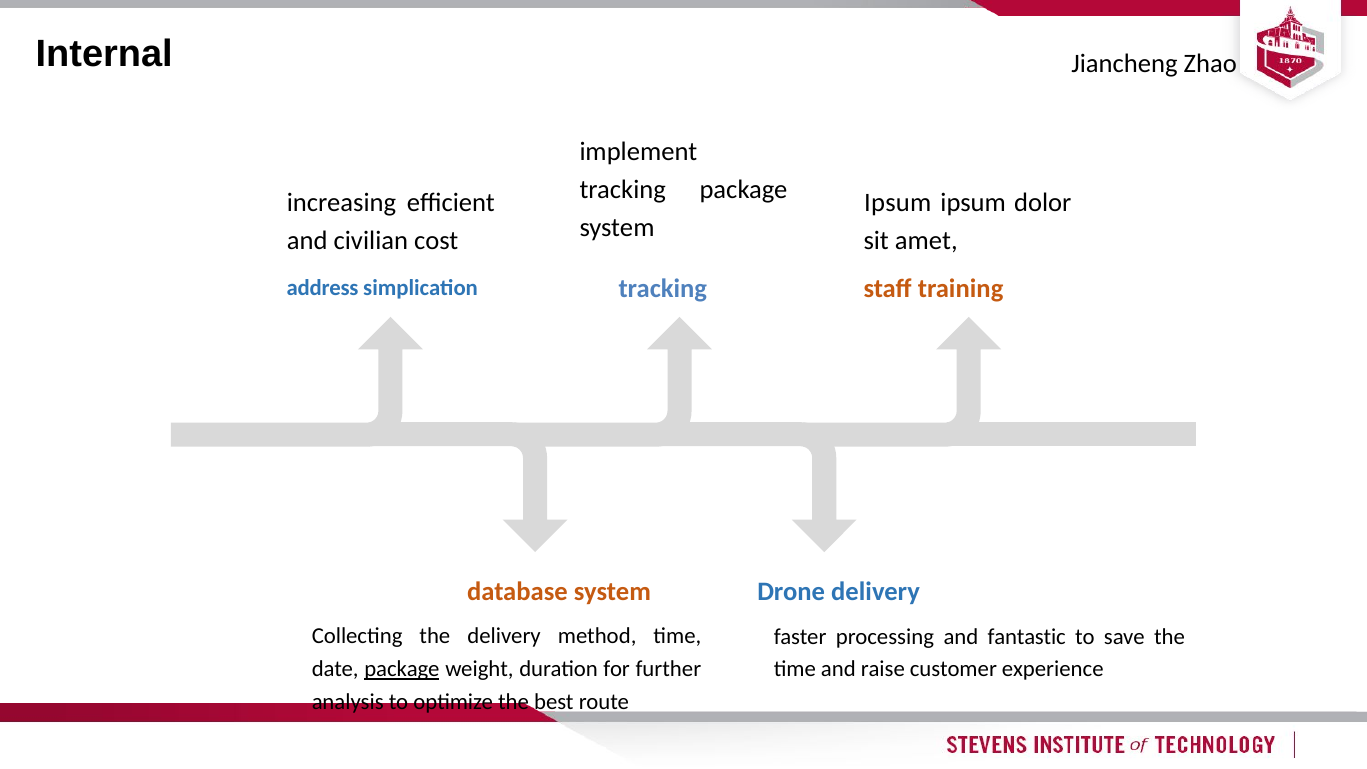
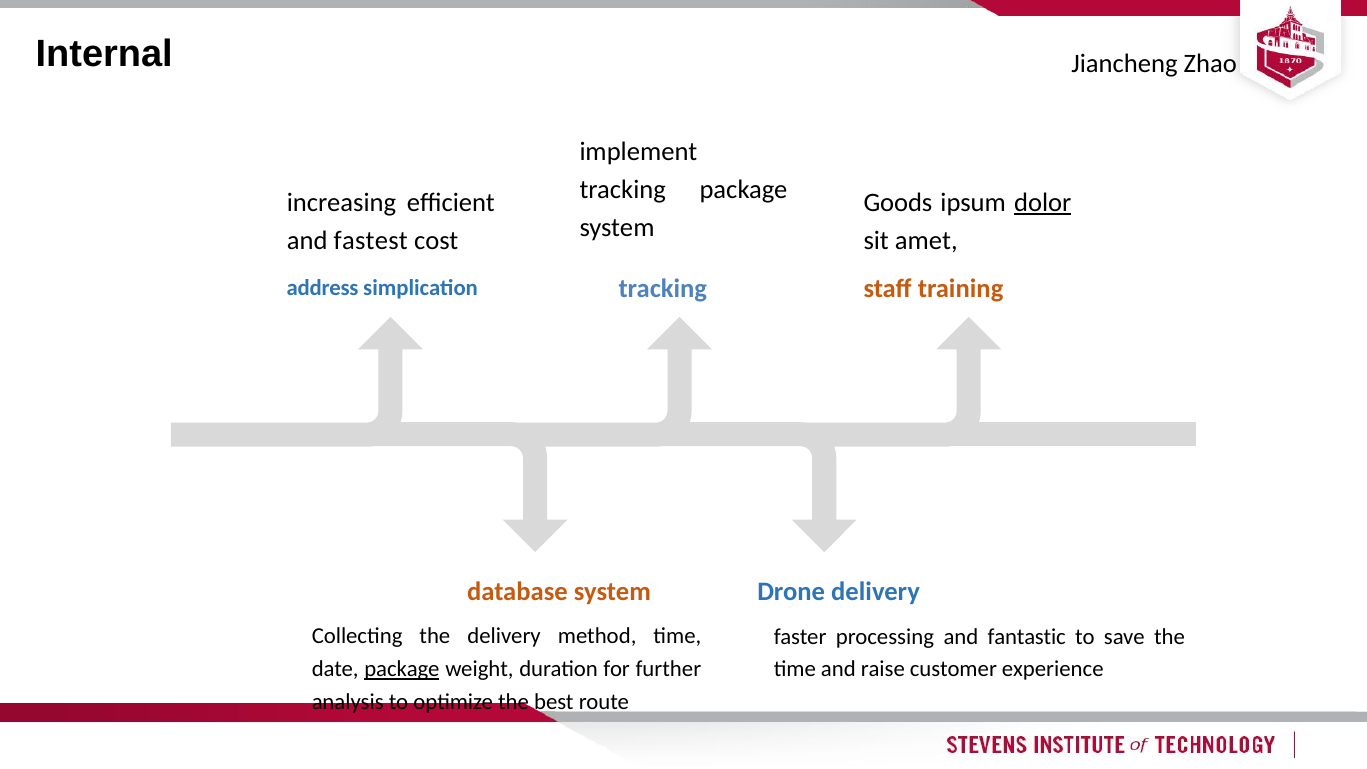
Ipsum at (898, 202): Ipsum -> Goods
dolor underline: none -> present
civilian: civilian -> fastest
